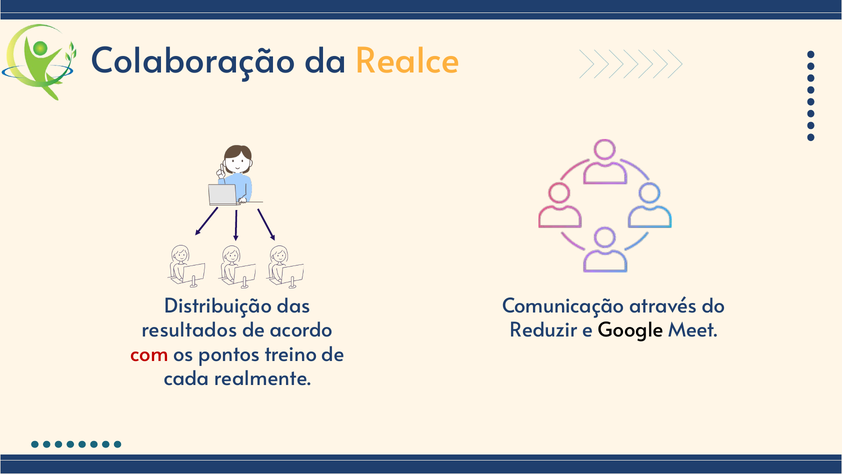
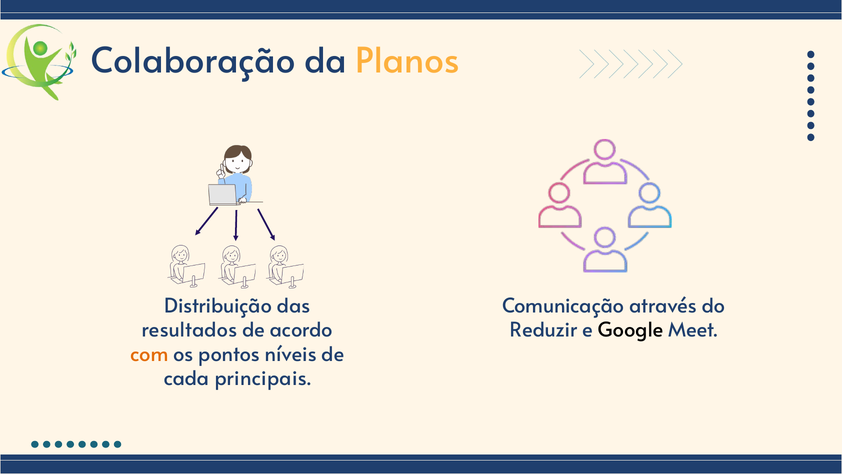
Realce: Realce -> Planos
com colour: red -> orange
treino: treino -> níveis
realmente: realmente -> principais
